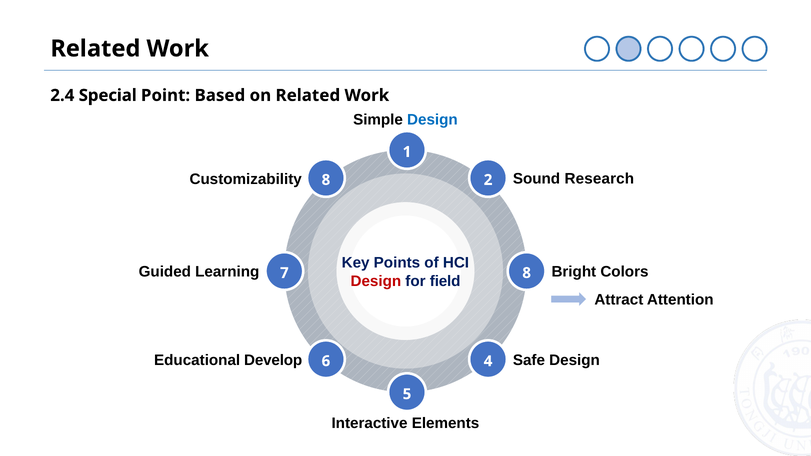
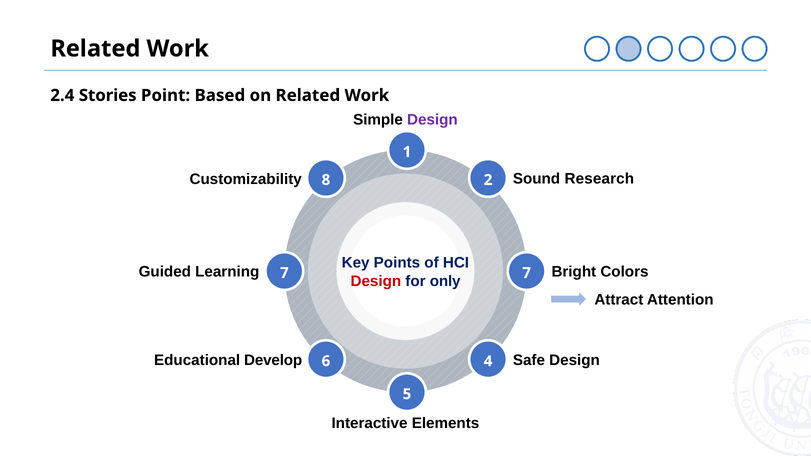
Special: Special -> Stories
Design at (432, 120) colour: blue -> purple
7 8: 8 -> 7
field: field -> only
